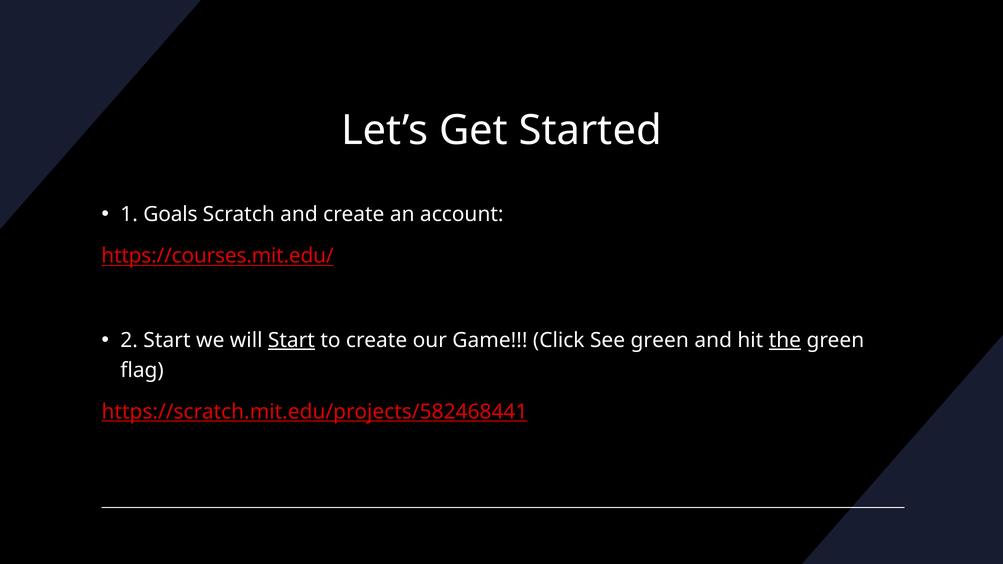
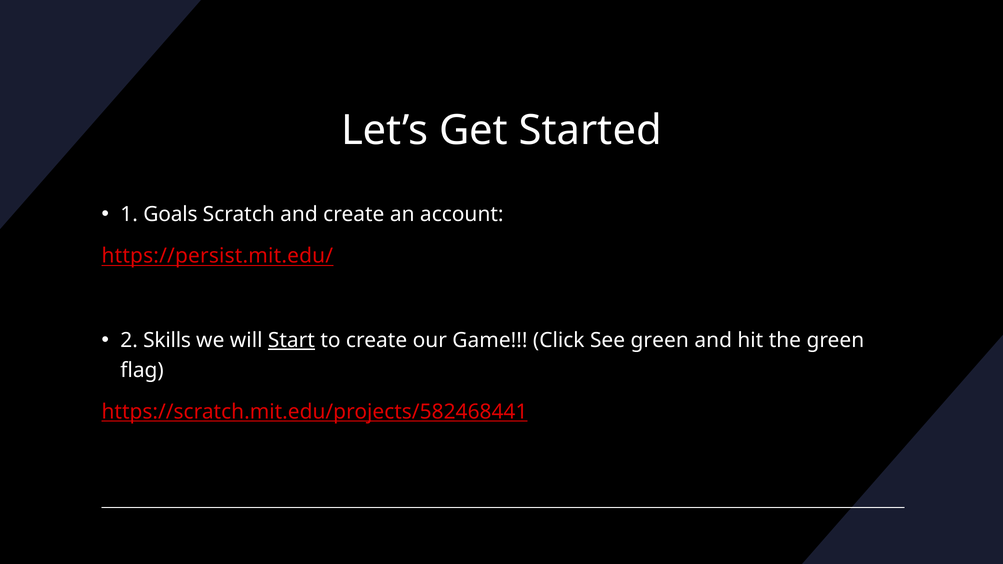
https://courses.mit.edu/: https://courses.mit.edu/ -> https://persist.mit.edu/
2 Start: Start -> Skills
the underline: present -> none
